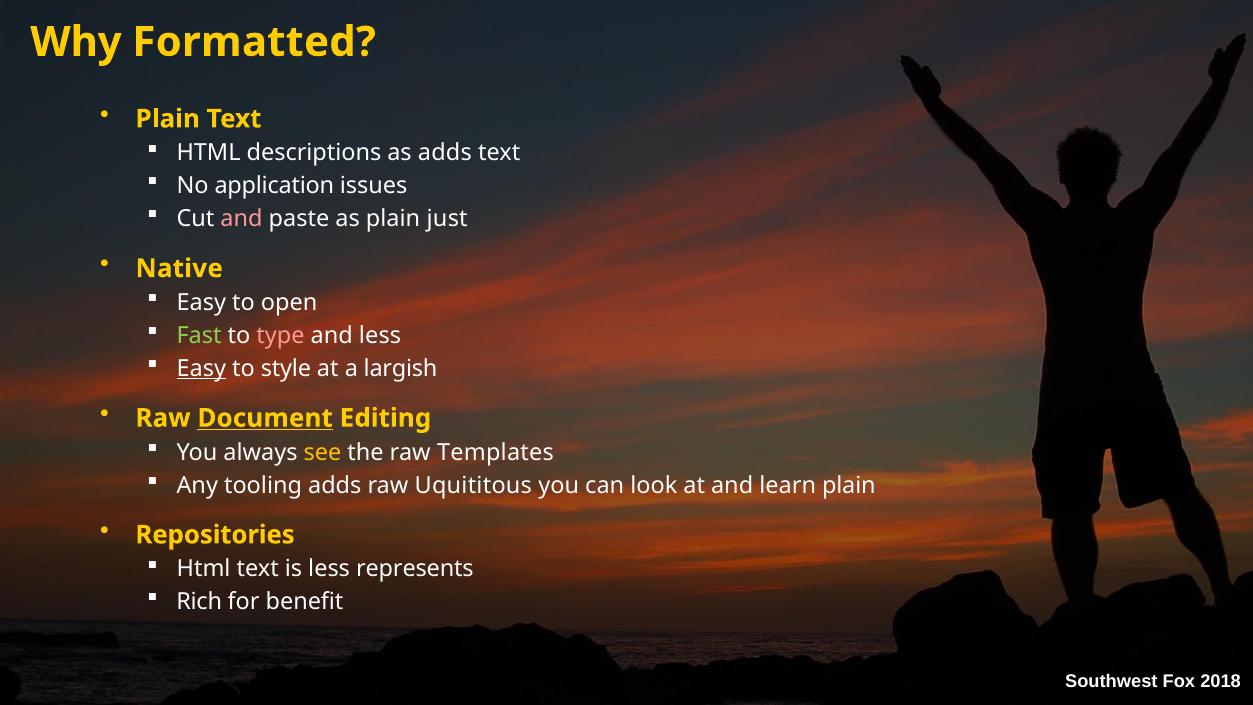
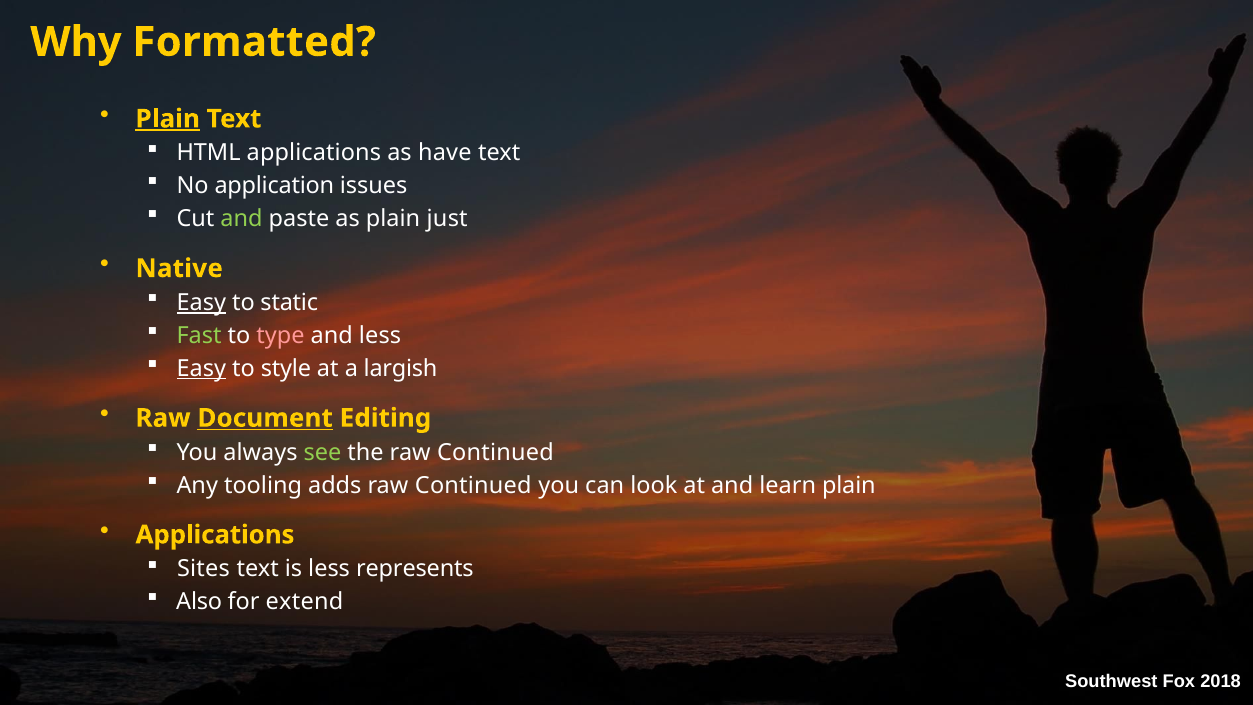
Plain at (168, 119) underline: none -> present
HTML descriptions: descriptions -> applications
as adds: adds -> have
and at (241, 219) colour: pink -> light green
Easy at (201, 303) underline: none -> present
open: open -> static
see colour: yellow -> light green
the raw Templates: Templates -> Continued
adds raw Uquititous: Uquititous -> Continued
Repositories at (215, 535): Repositories -> Applications
Html at (204, 569): Html -> Sites
Rich: Rich -> Also
benefit: benefit -> extend
